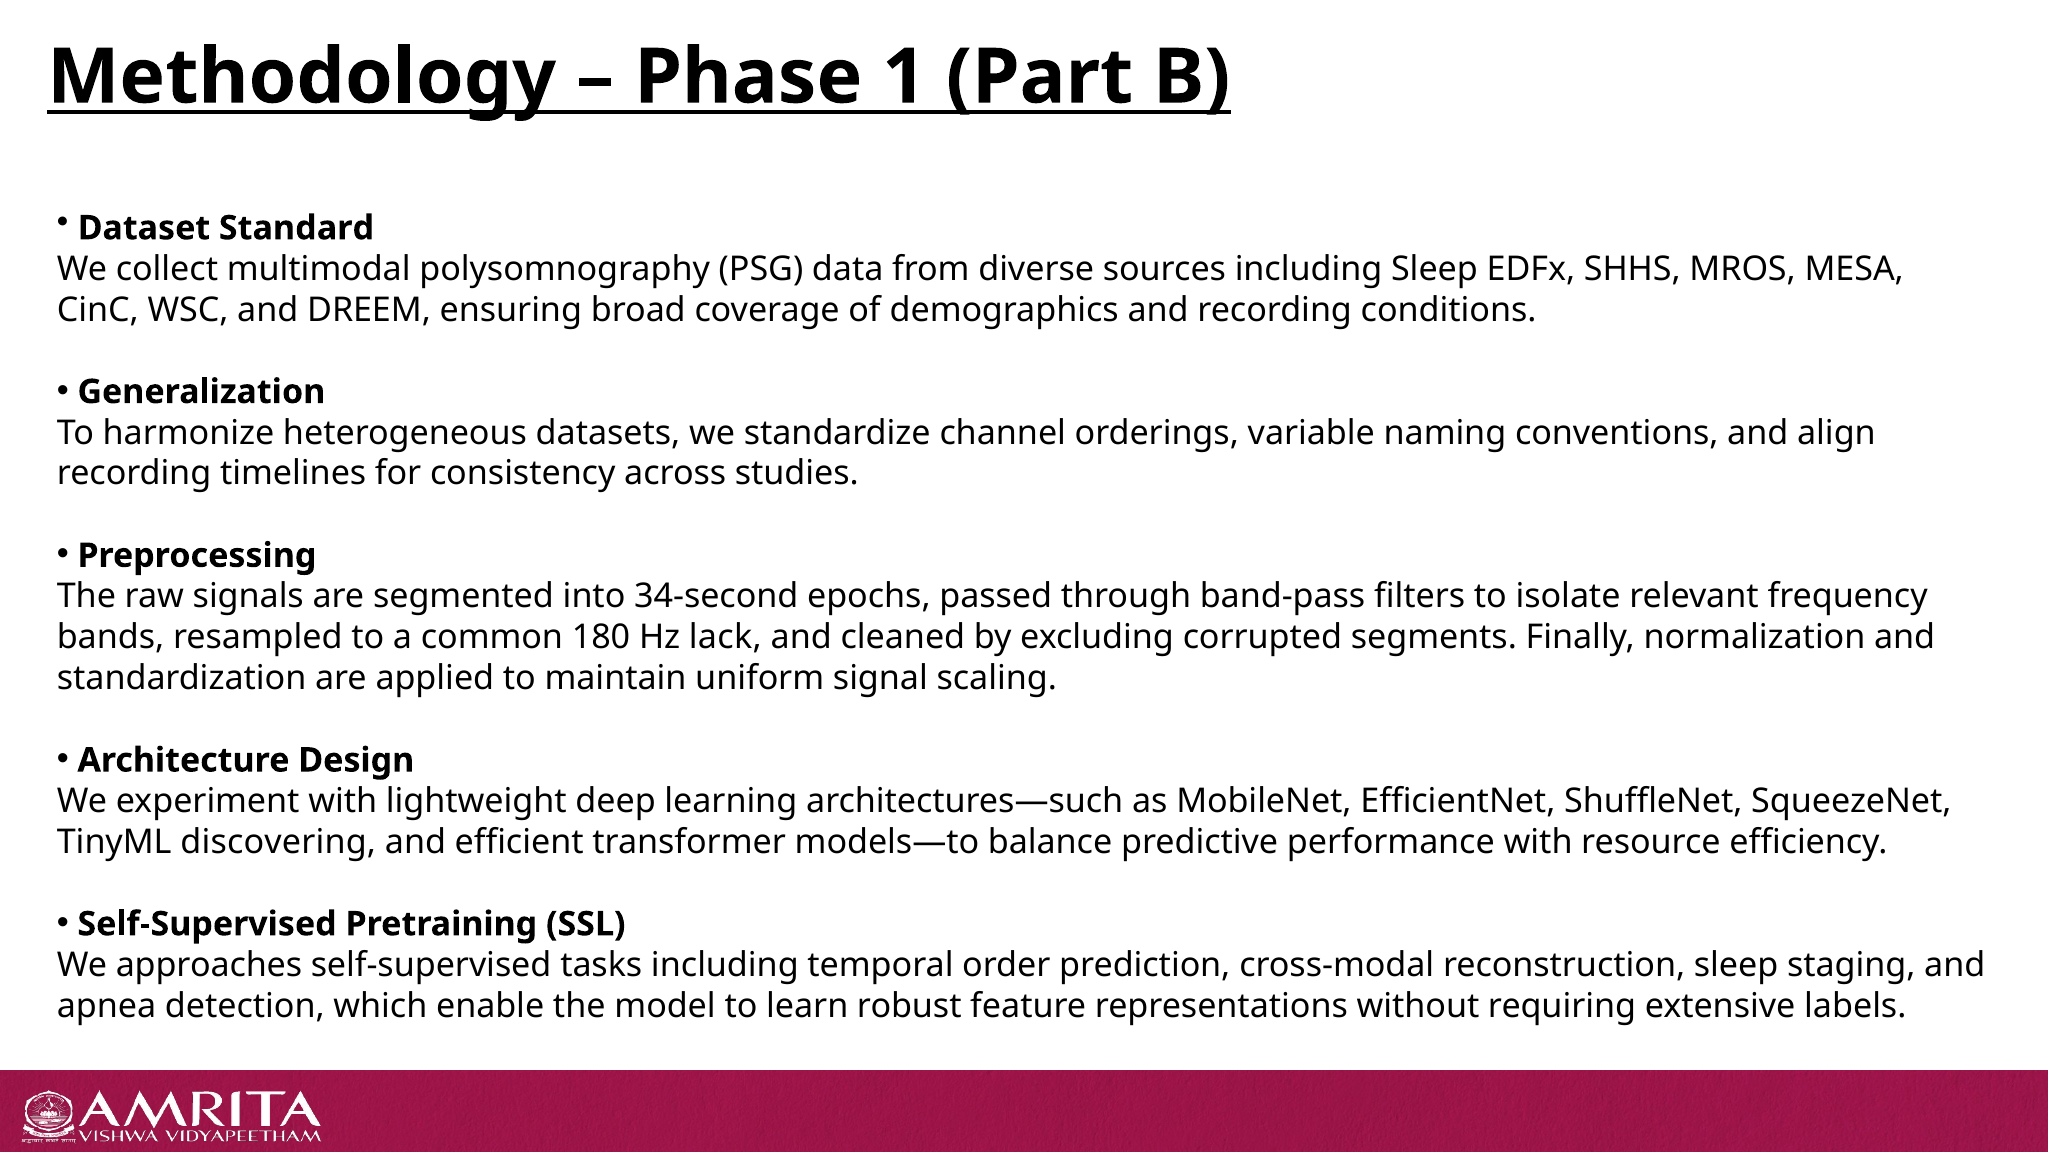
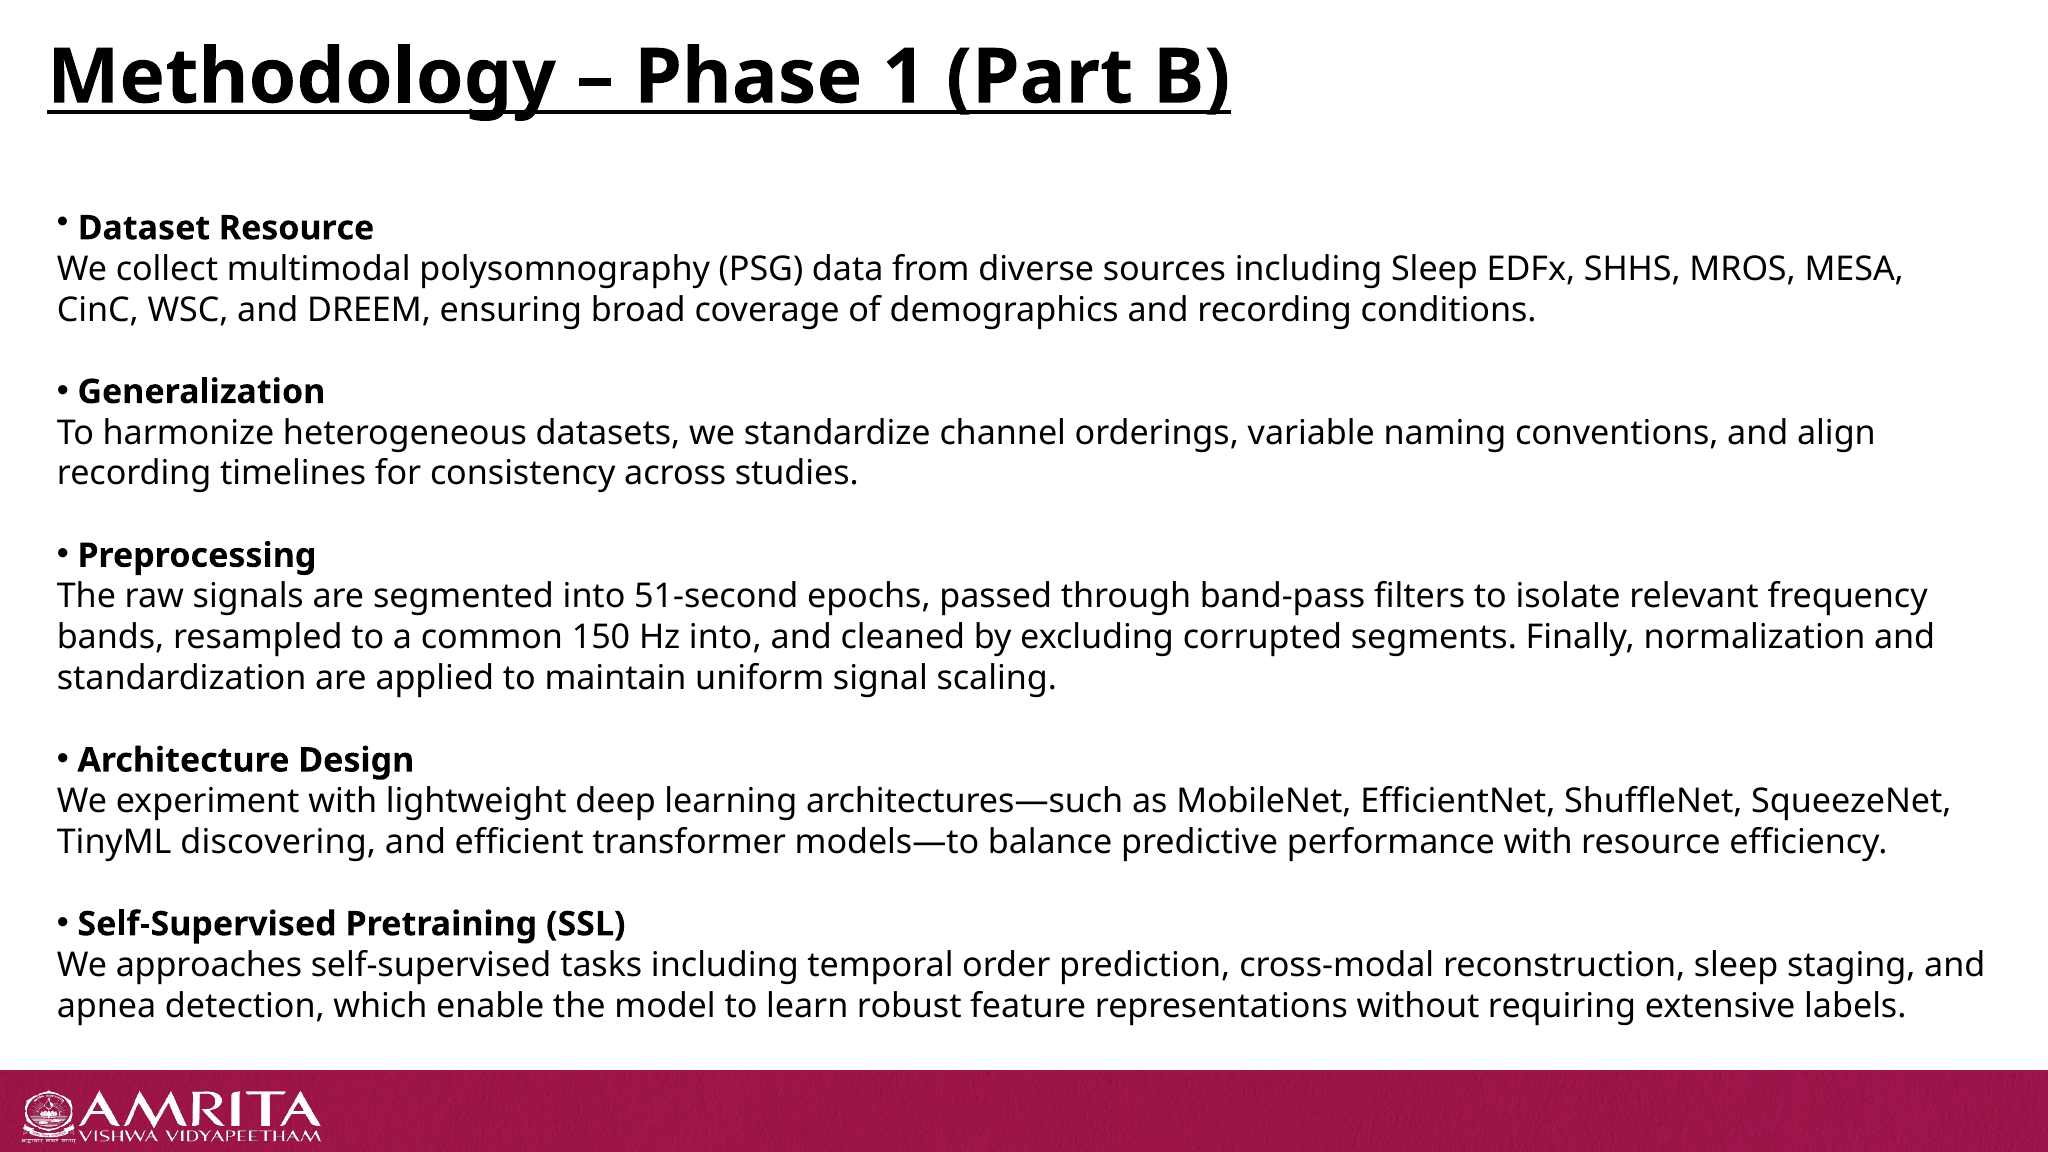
Dataset Standard: Standard -> Resource
34-second: 34-second -> 51-second
180: 180 -> 150
Hz lack: lack -> into
